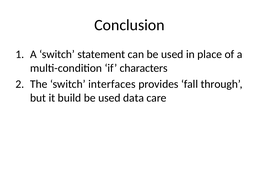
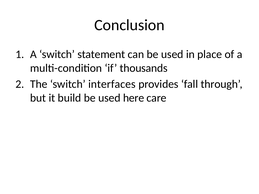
characters: characters -> thousands
data: data -> here
